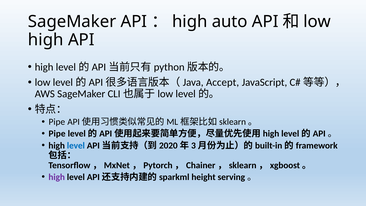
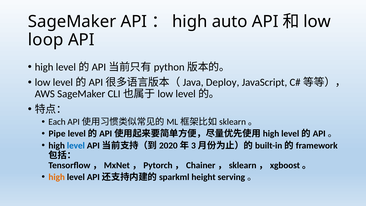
high at (46, 40): high -> loop
Accept: Accept -> Deploy
Pipe at (57, 122): Pipe -> Each
high at (57, 177) colour: purple -> orange
